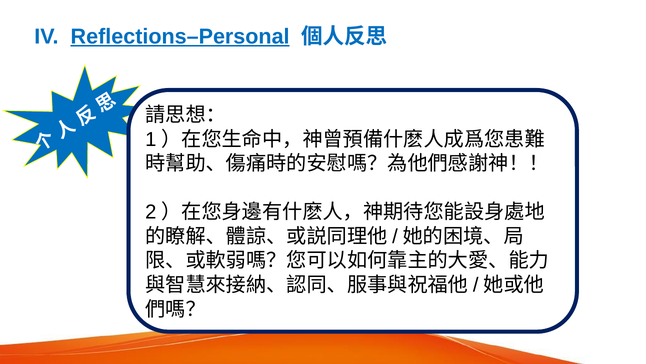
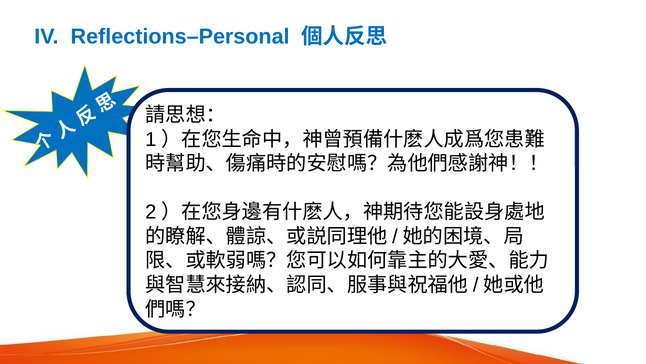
Reflections–Personal underline: present -> none
